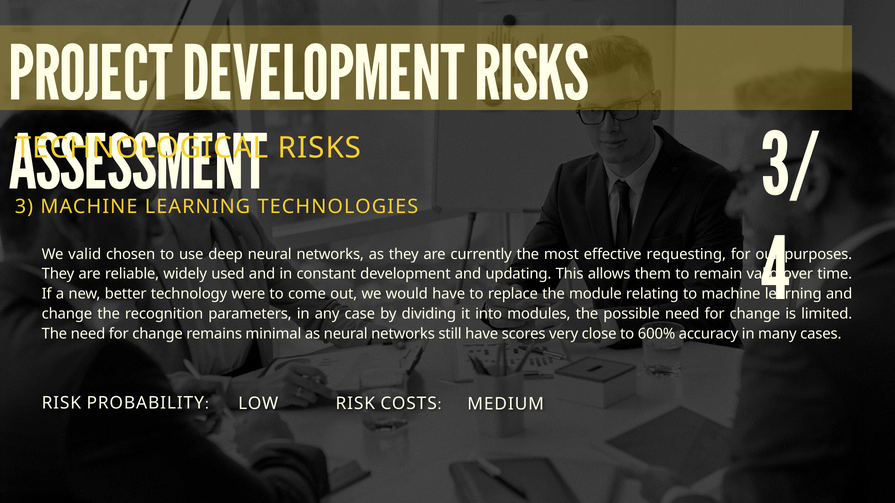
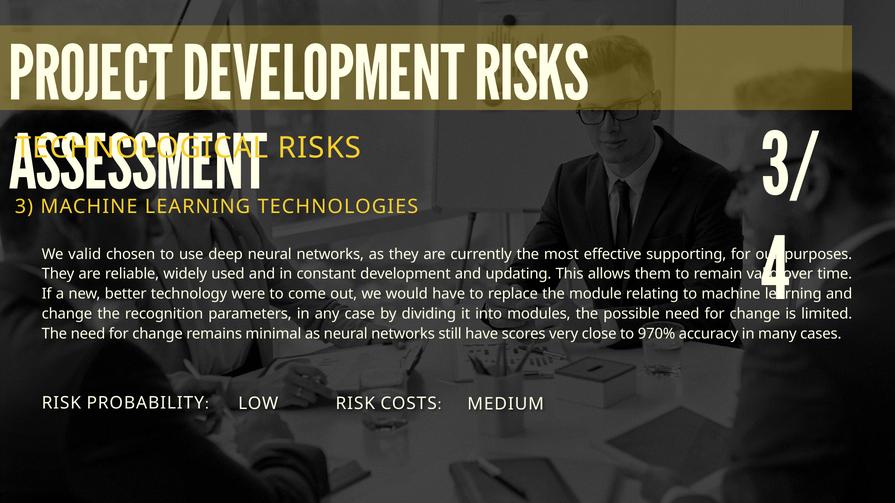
requesting: requesting -> supporting
600%: 600% -> 970%
